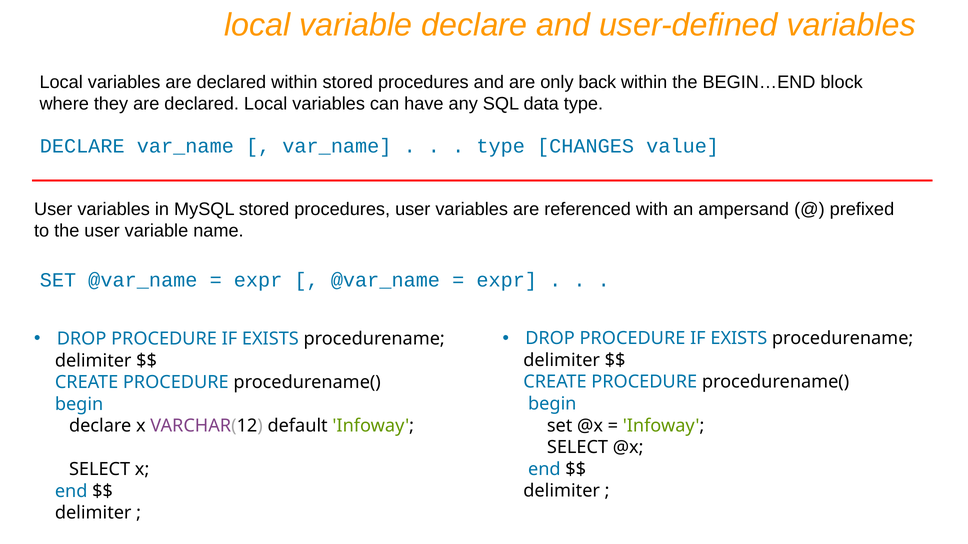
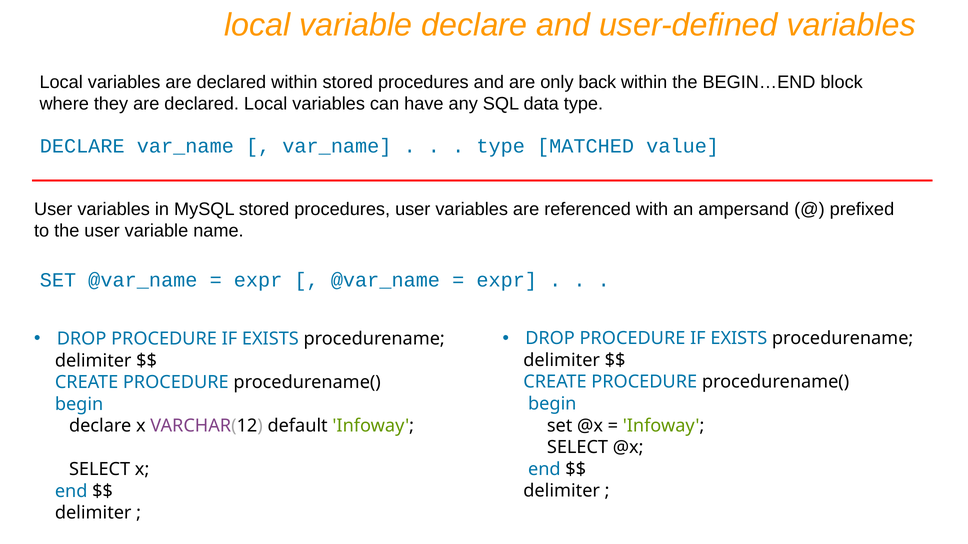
CHANGES: CHANGES -> MATCHED
